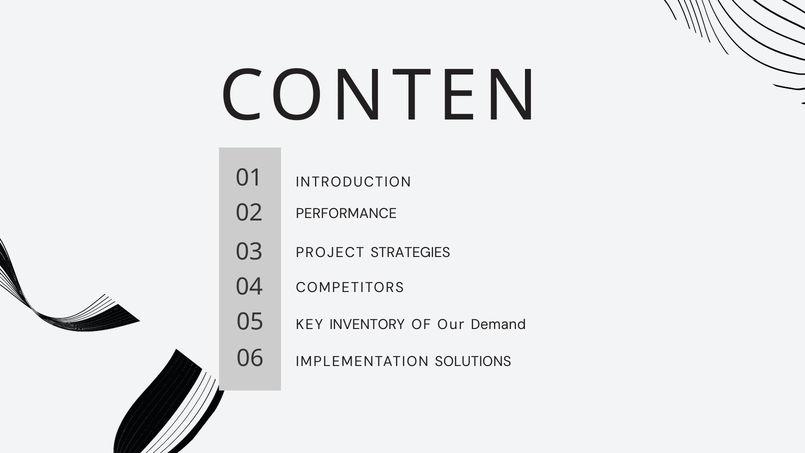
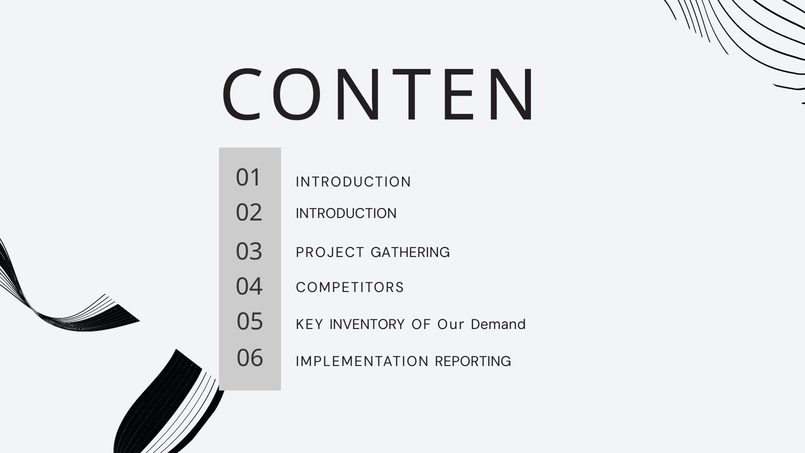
PERFORMANCE at (346, 214): PERFORMANCE -> INTRODUCTION
STRATEGIES: STRATEGIES -> GATHERING
SOLUTIONS: SOLUTIONS -> REPORTING
